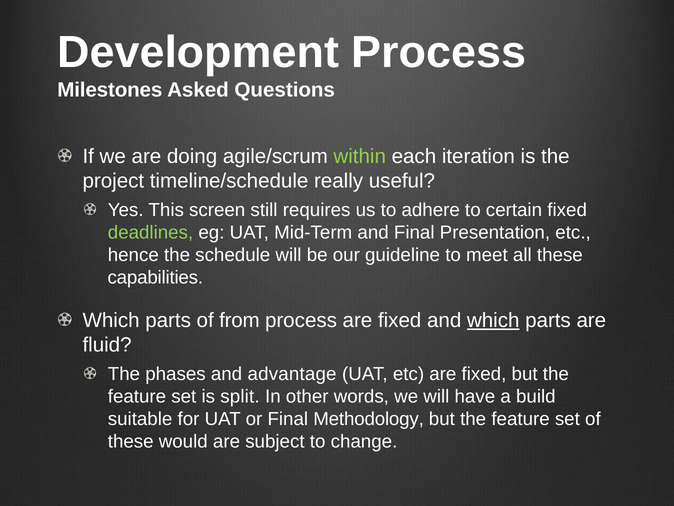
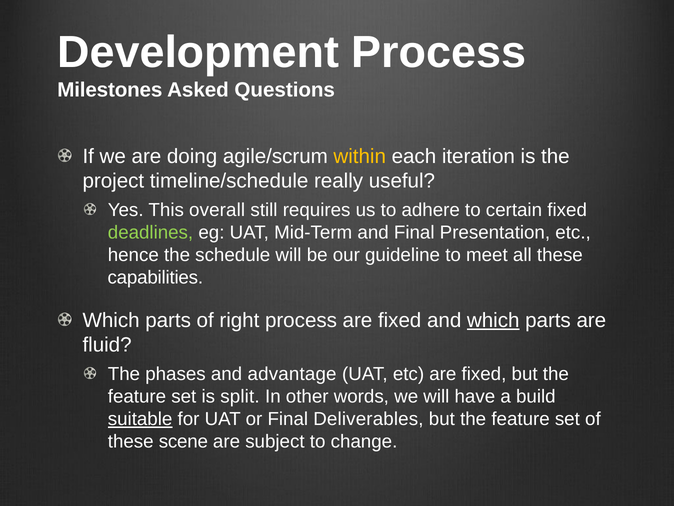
within colour: light green -> yellow
screen: screen -> overall
from: from -> right
suitable underline: none -> present
Methodology: Methodology -> Deliverables
would: would -> scene
